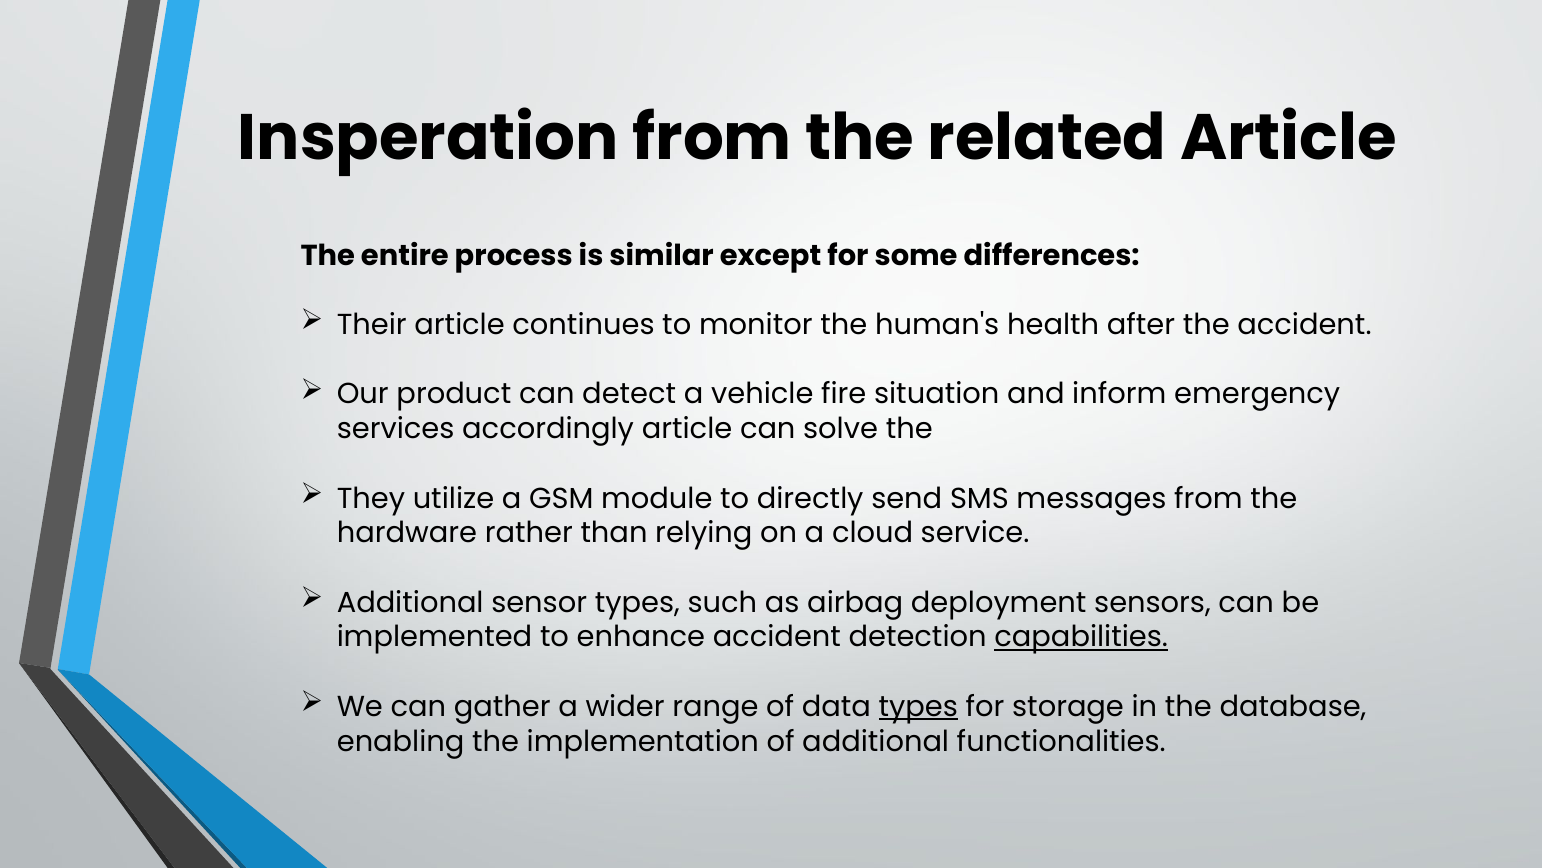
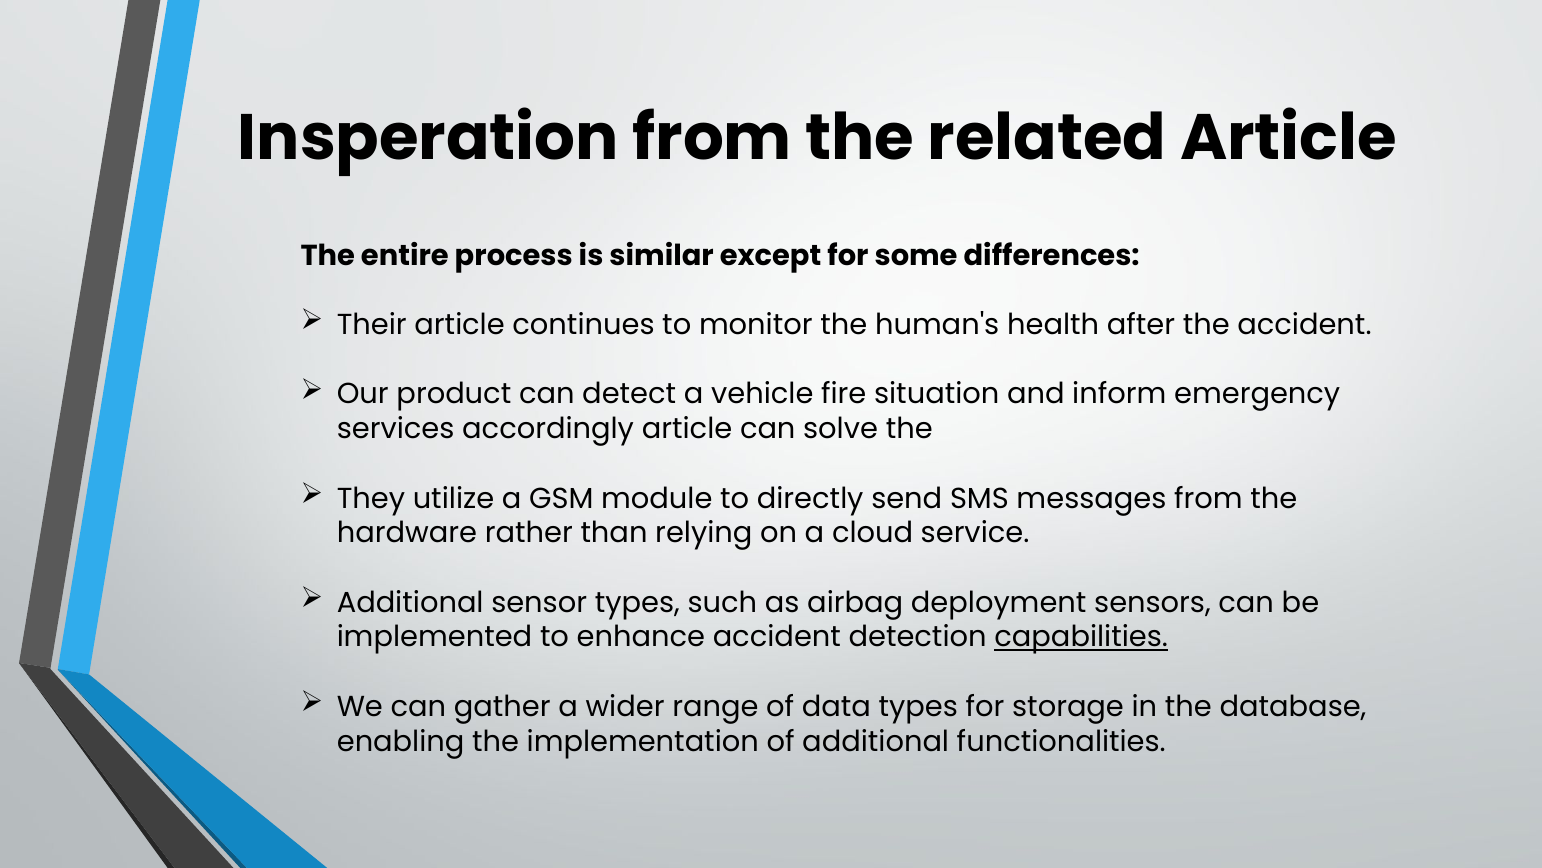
types at (918, 706) underline: present -> none
